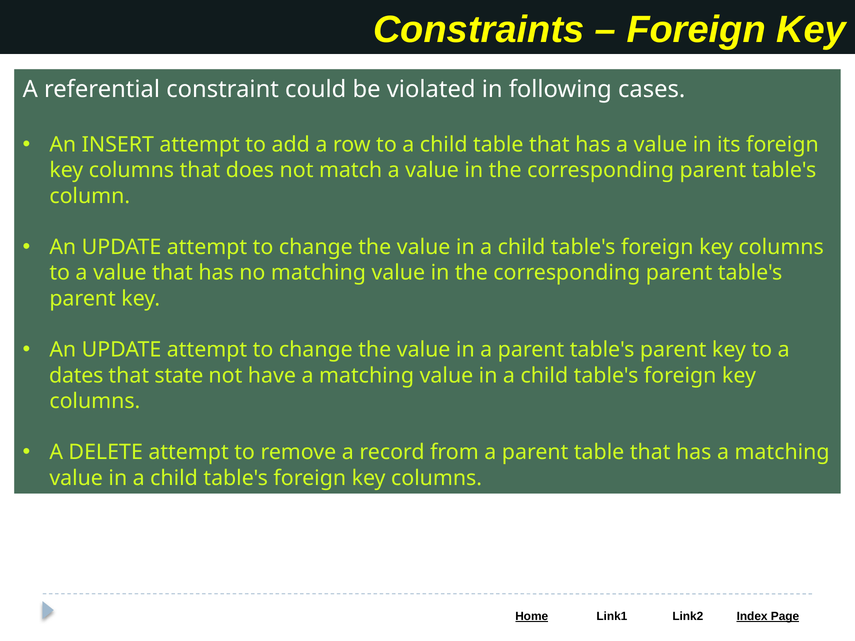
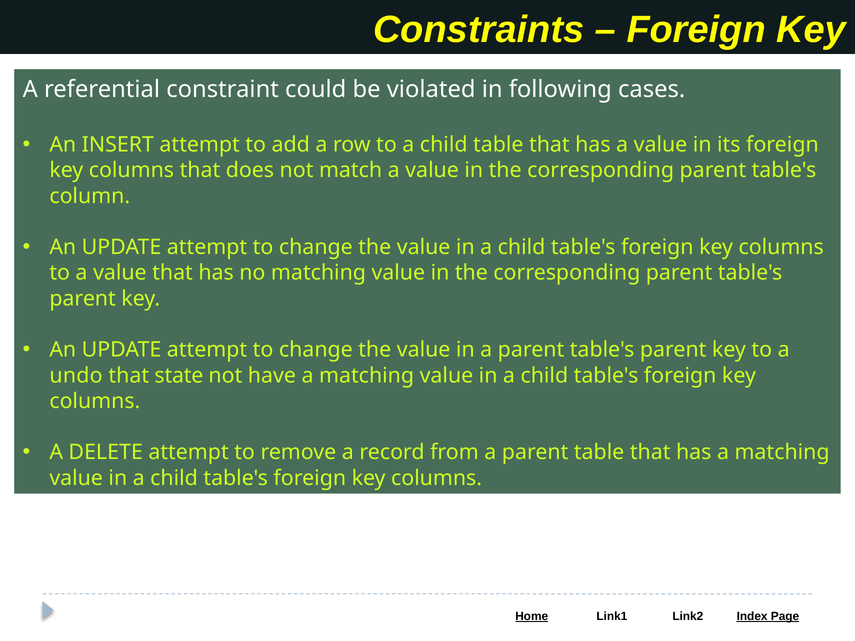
dates: dates -> undo
